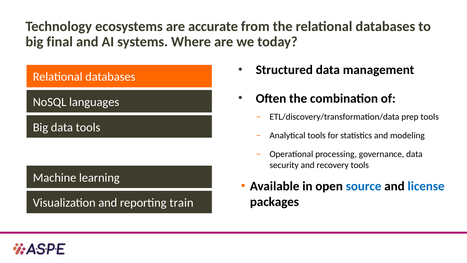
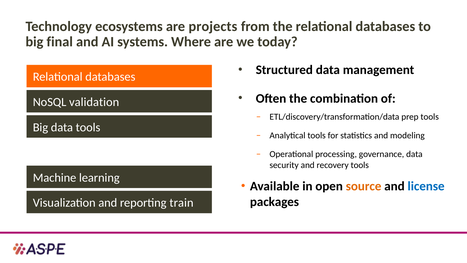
accurate: accurate -> projects
languages: languages -> validation
source colour: blue -> orange
